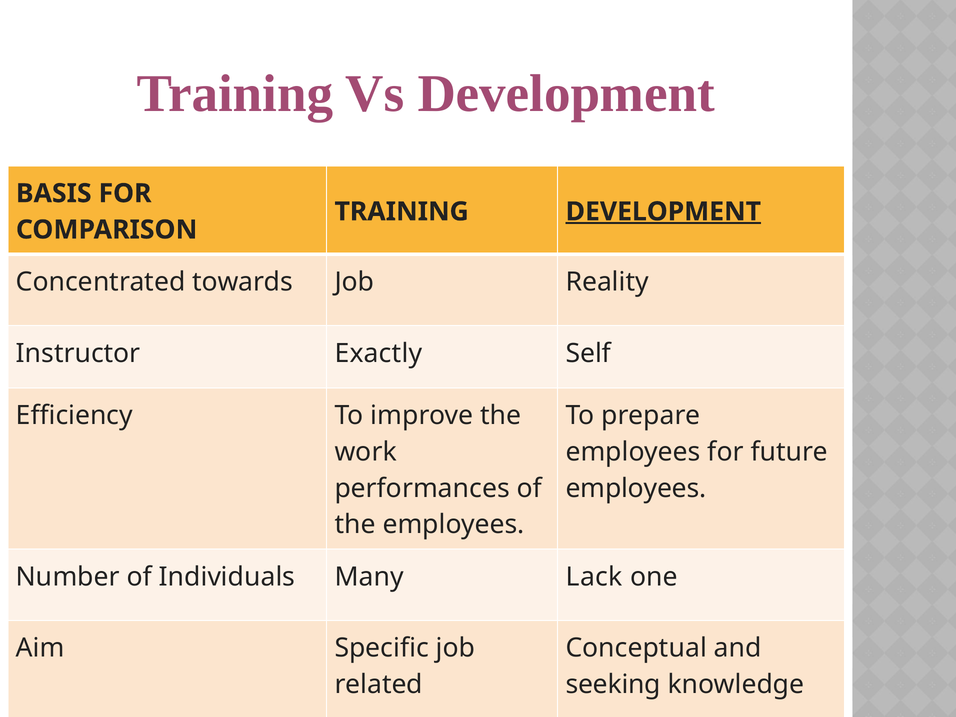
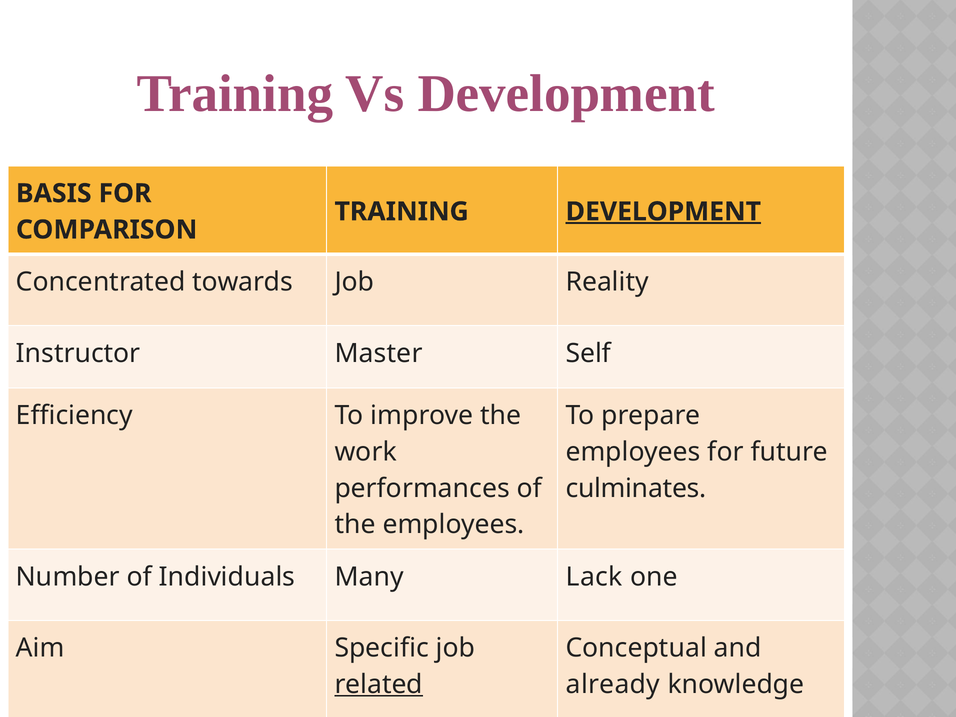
Exactly: Exactly -> Master
employees at (636, 488): employees -> culminates
related underline: none -> present
seeking: seeking -> already
